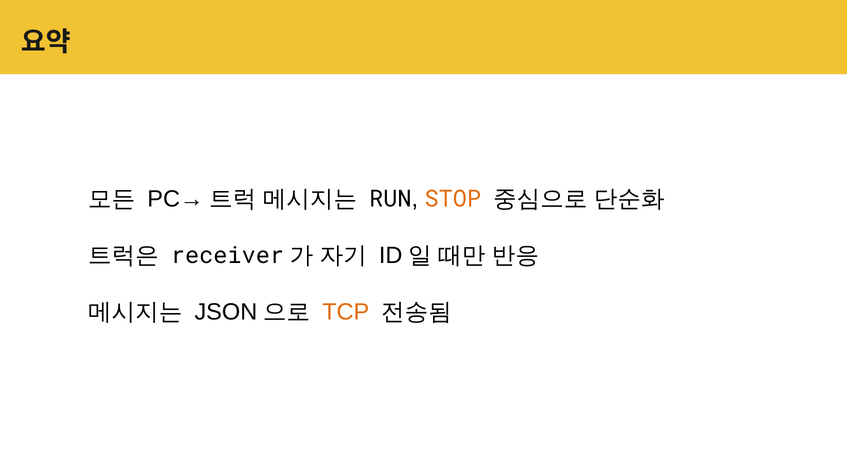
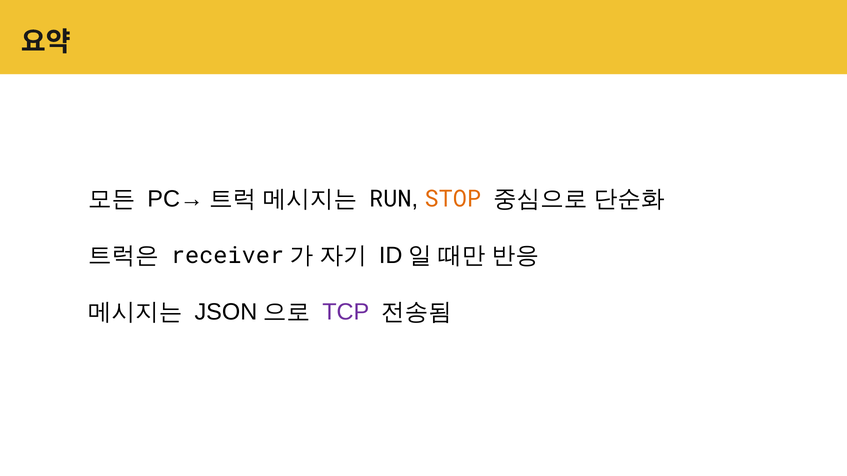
TCP colour: orange -> purple
